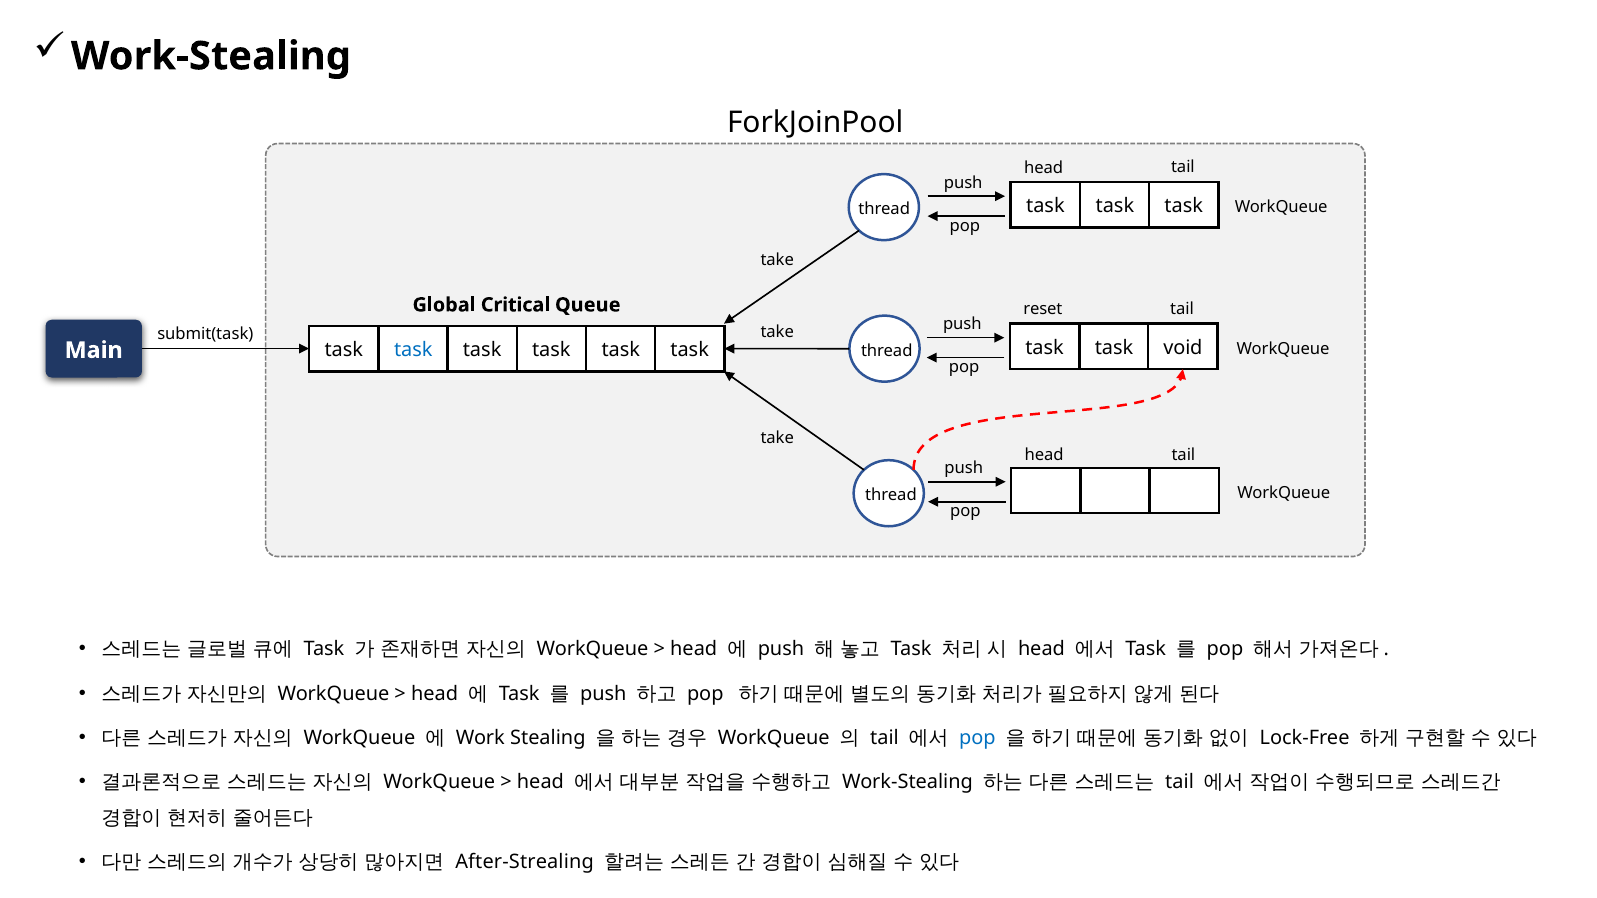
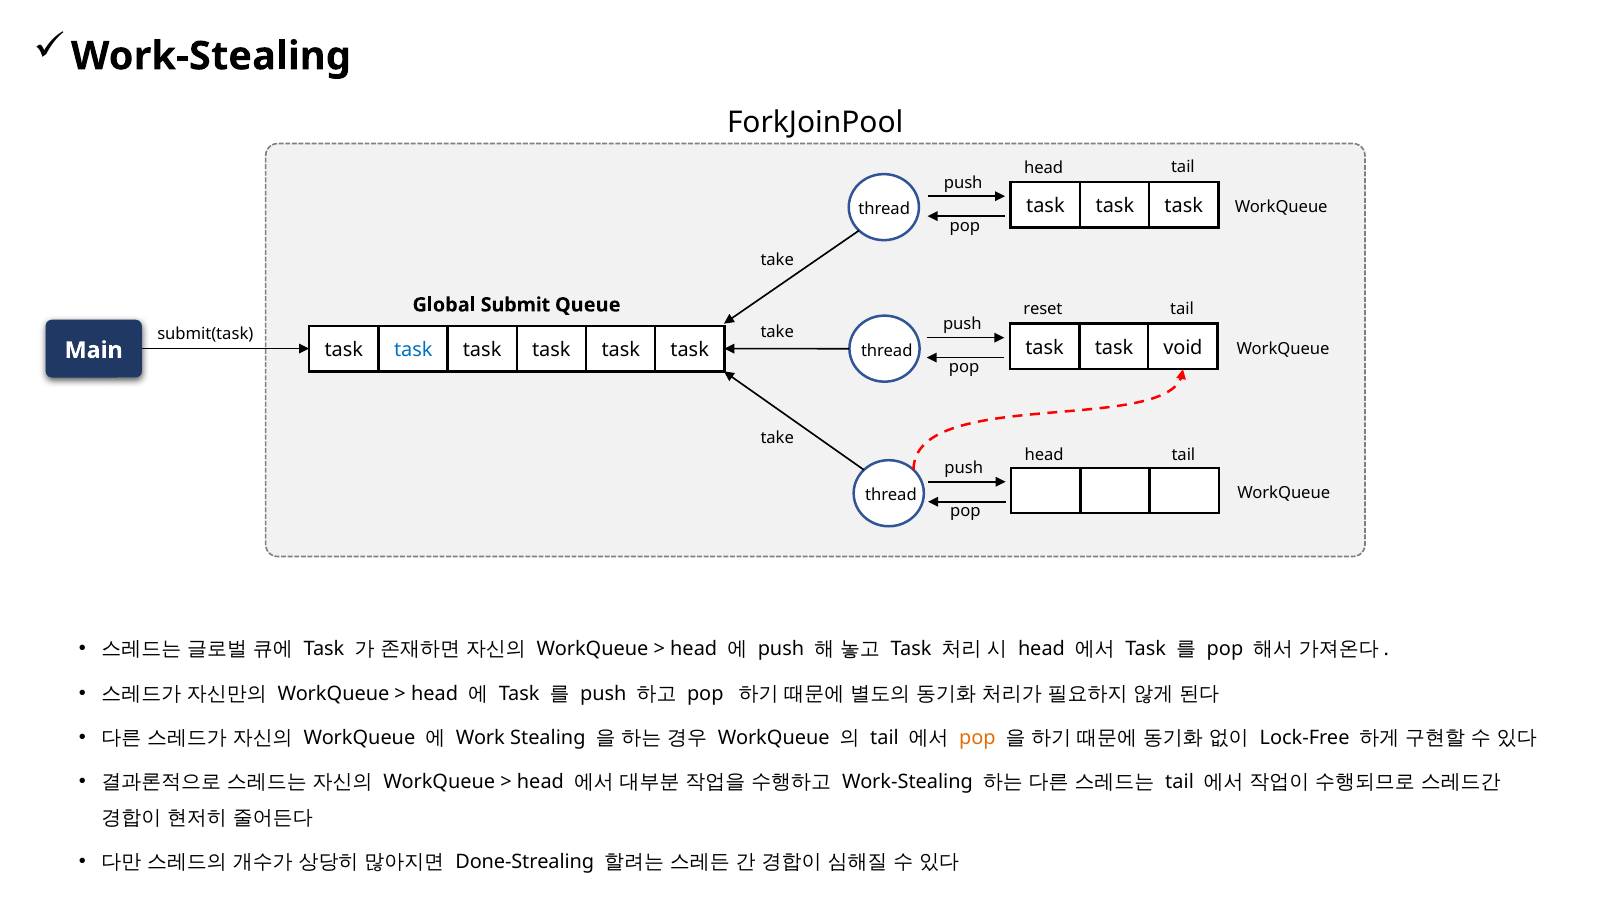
Critical: Critical -> Submit
pop at (977, 738) colour: blue -> orange
After-Strealing: After-Strealing -> Done-Strealing
